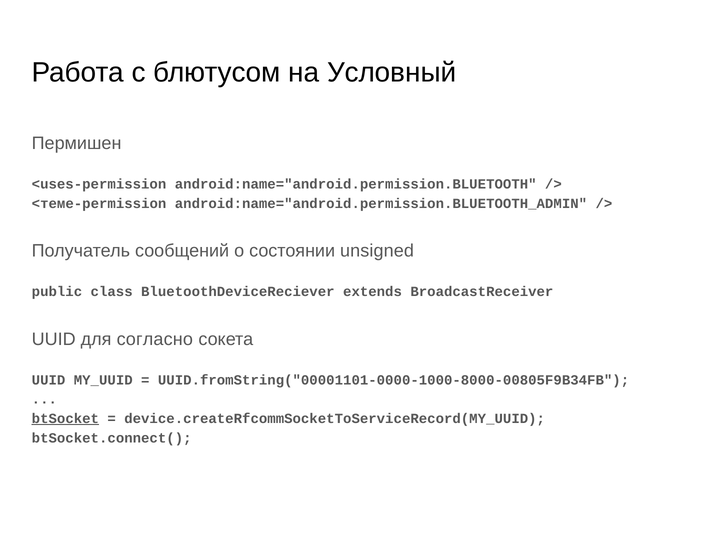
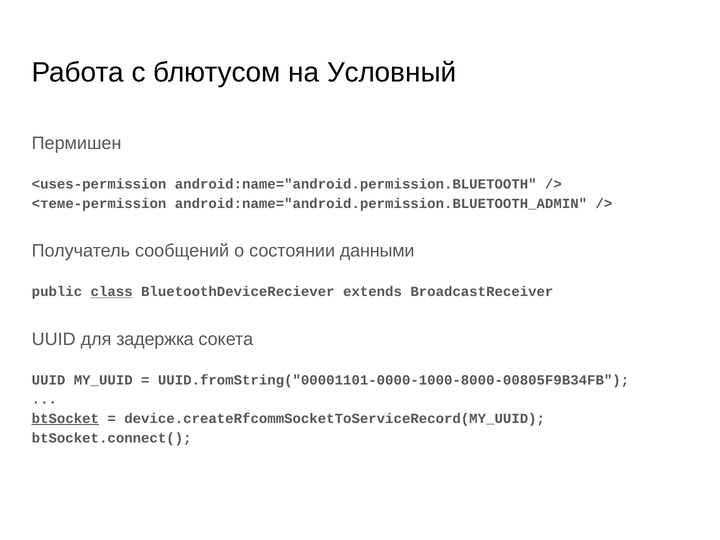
unsigned: unsigned -> данными
class underline: none -> present
согласно: согласно -> задержка
